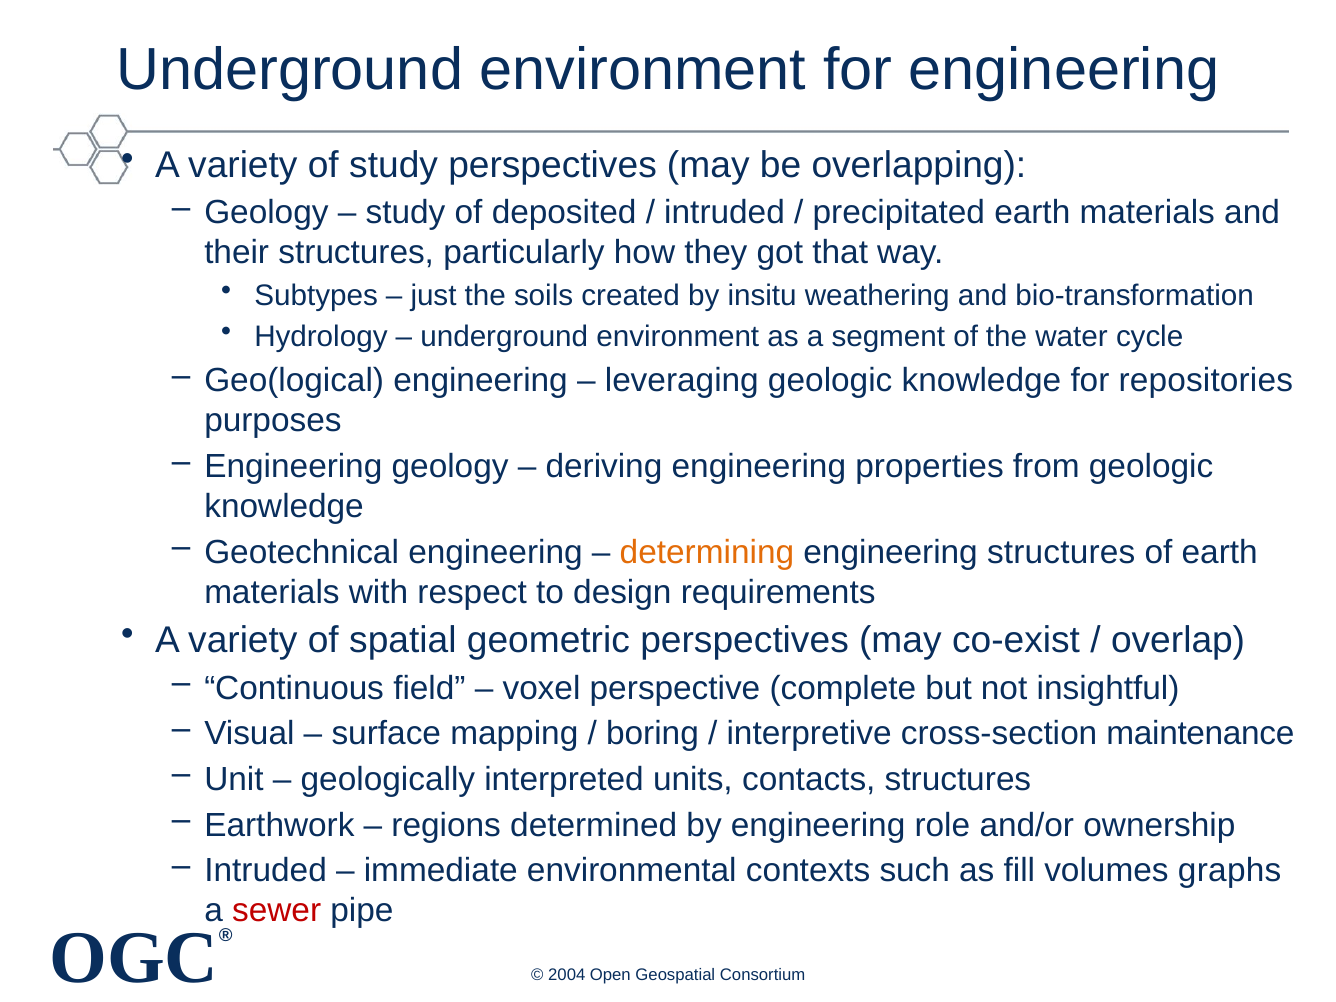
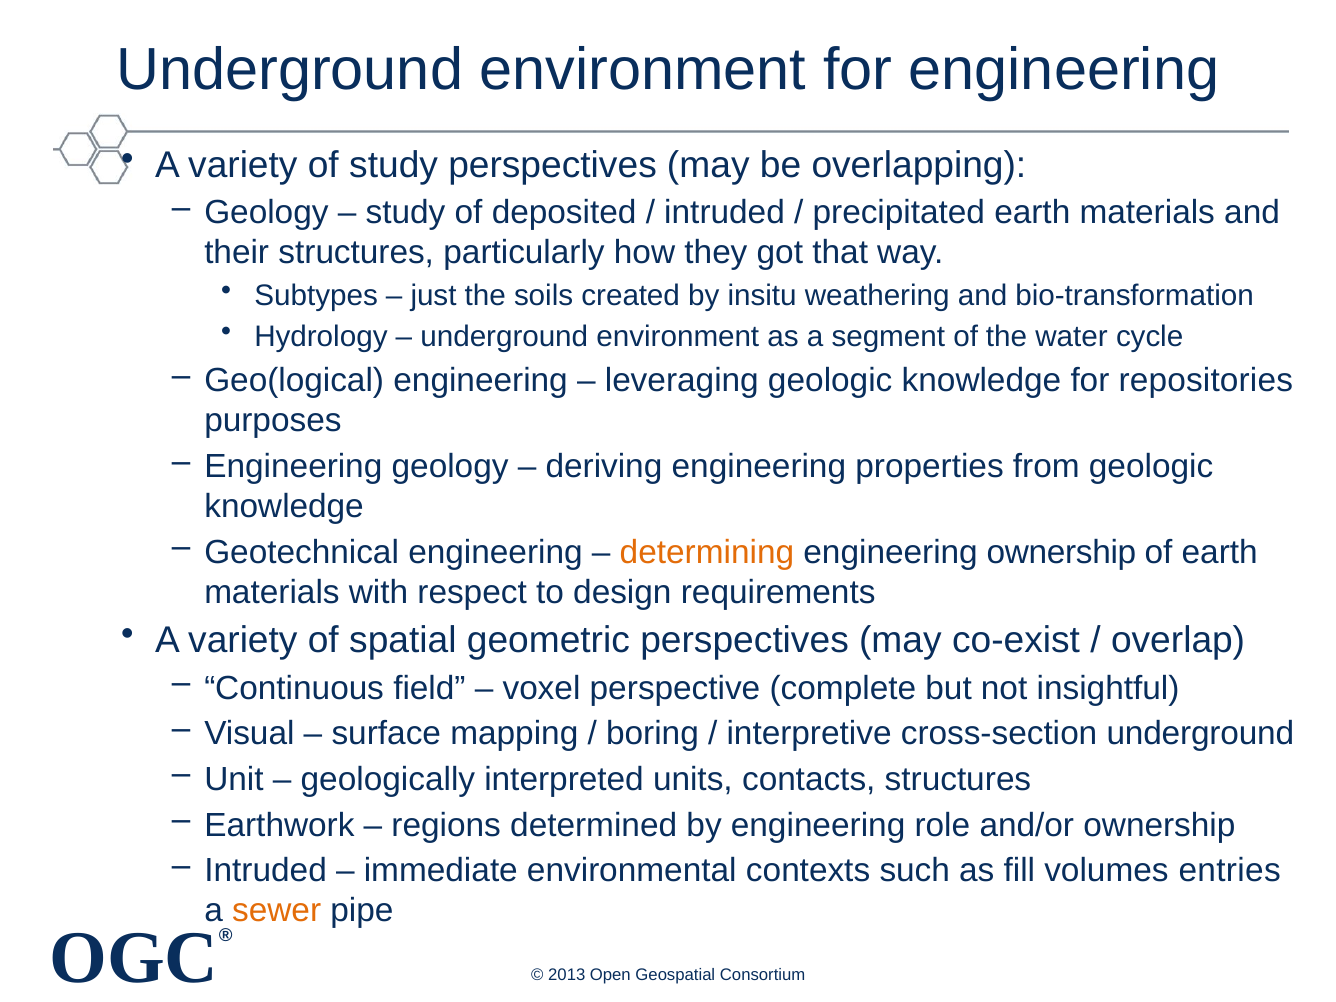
engineering structures: structures -> ownership
cross-section maintenance: maintenance -> underground
graphs: graphs -> entries
sewer colour: red -> orange
2004: 2004 -> 2013
